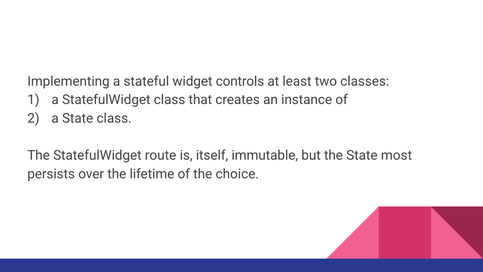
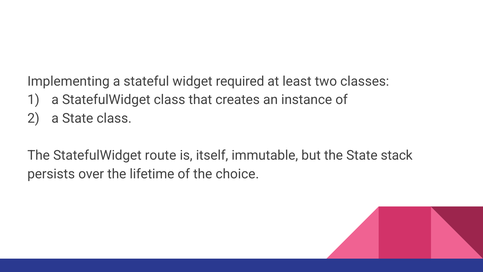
controls: controls -> required
most: most -> stack
